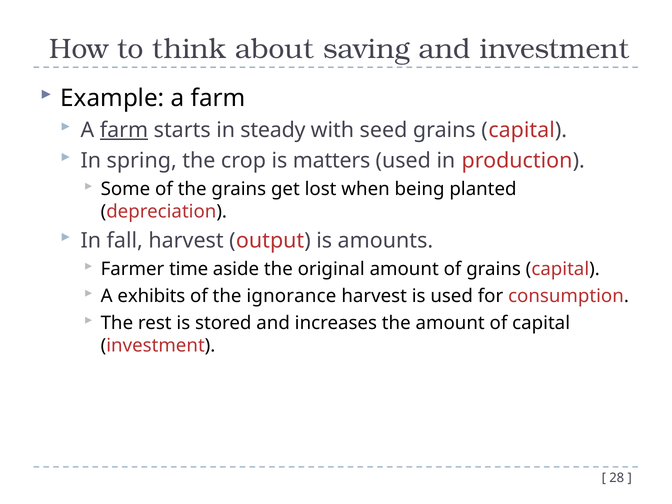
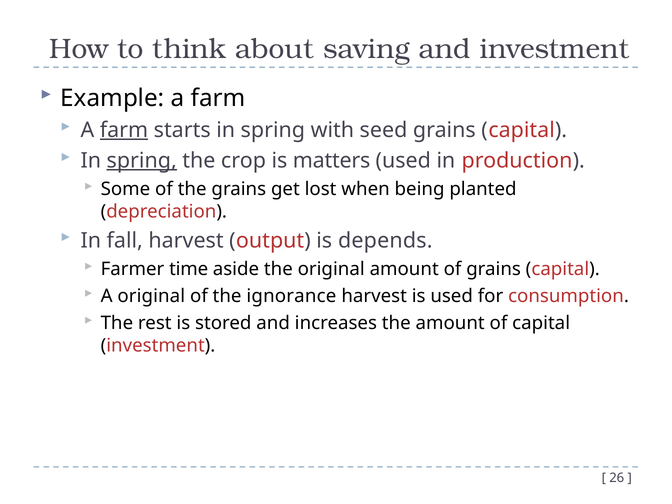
starts in steady: steady -> spring
spring at (142, 160) underline: none -> present
amounts: amounts -> depends
A exhibits: exhibits -> original
28: 28 -> 26
